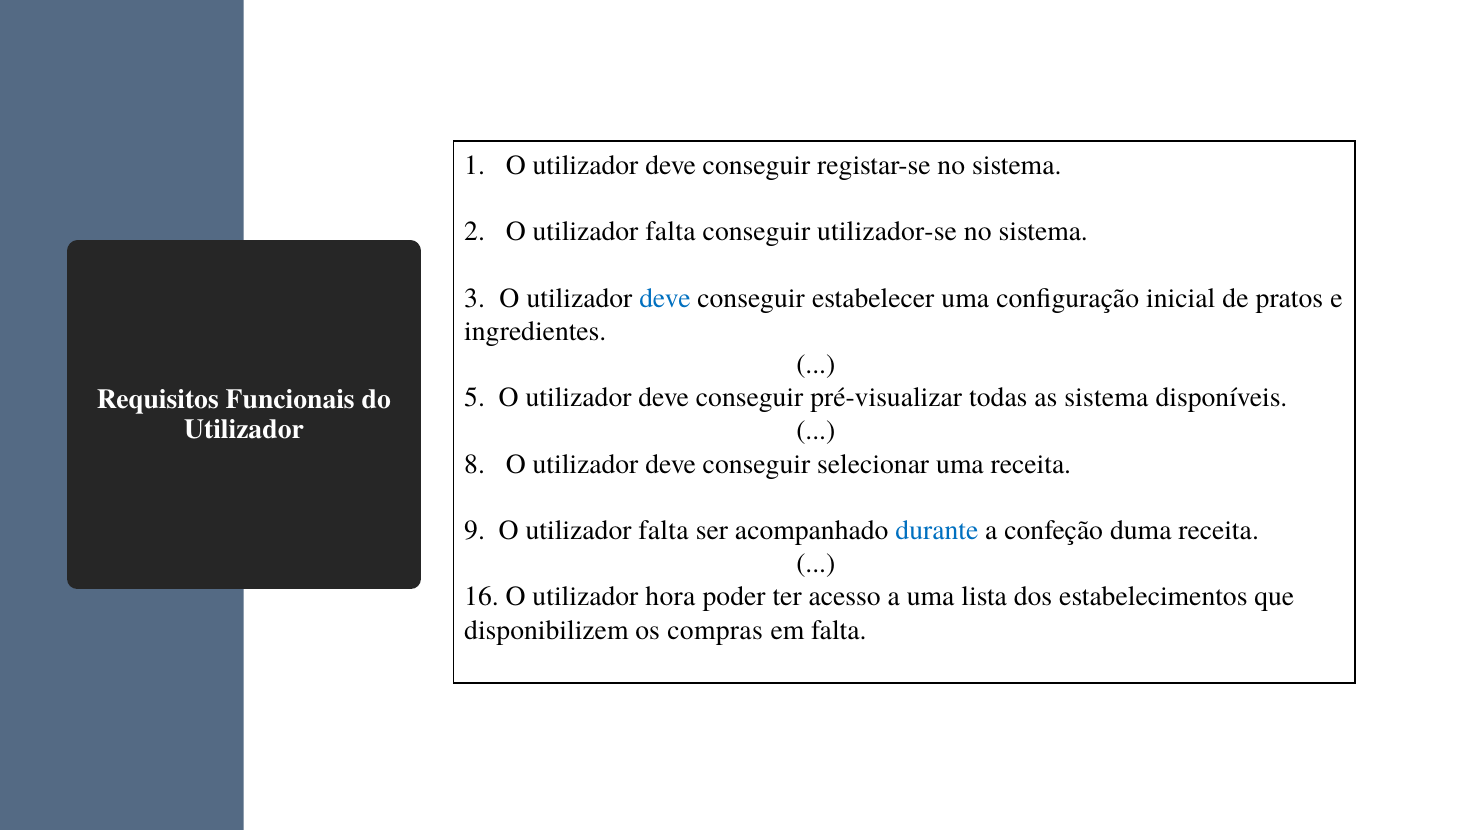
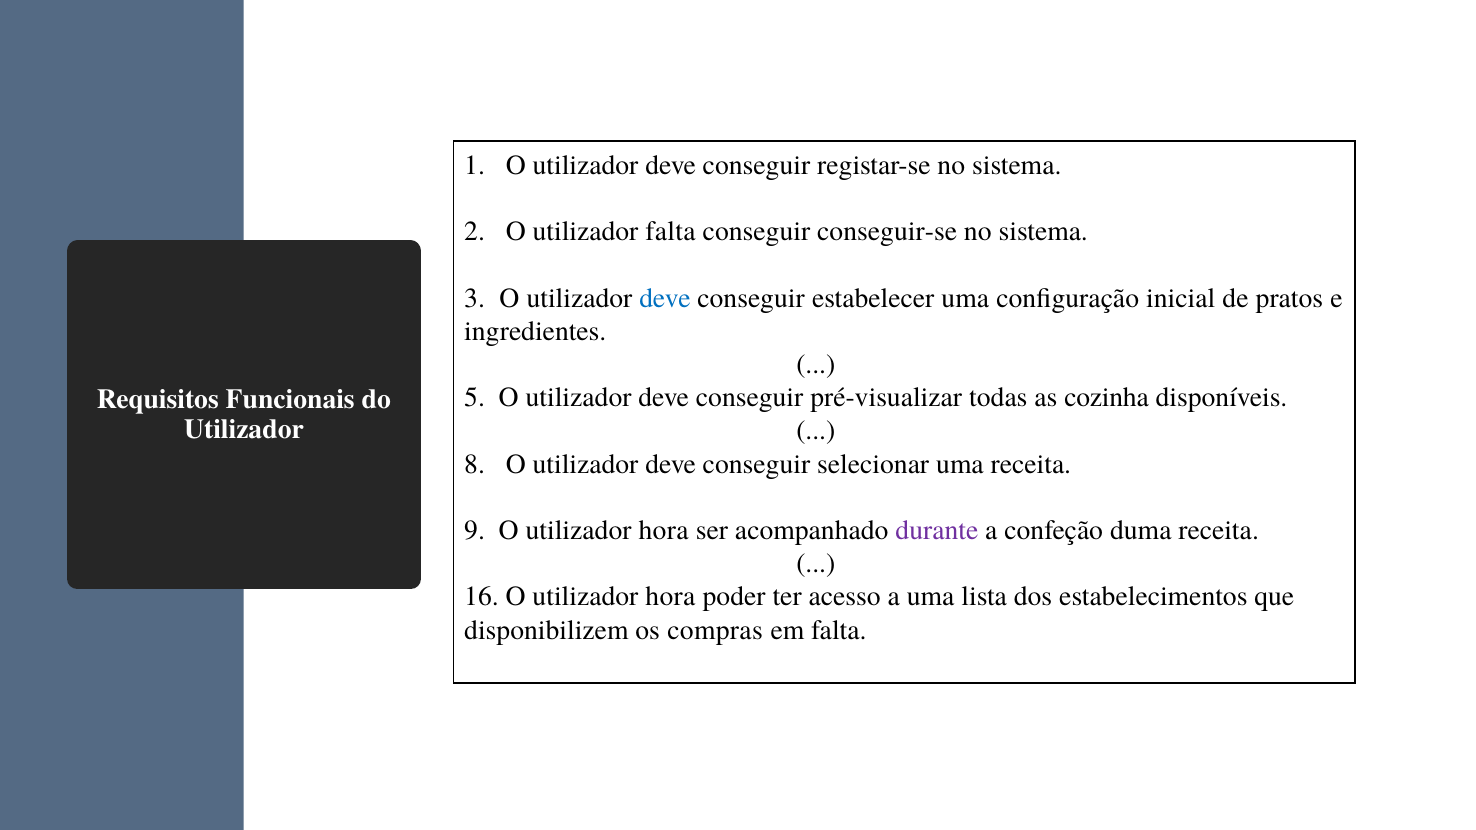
utilizador-se: utilizador-se -> conseguir-se
as sistema: sistema -> cozinha
9 O utilizador falta: falta -> hora
durante colour: blue -> purple
